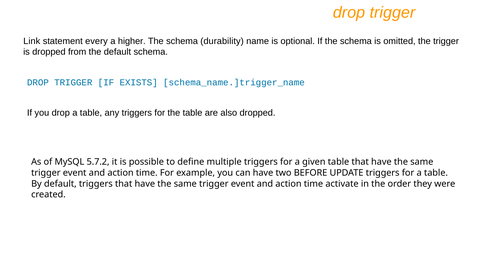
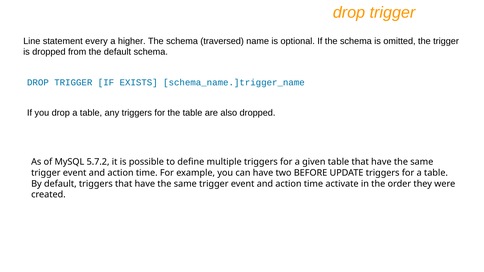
Link: Link -> Line
durability: durability -> traversed
